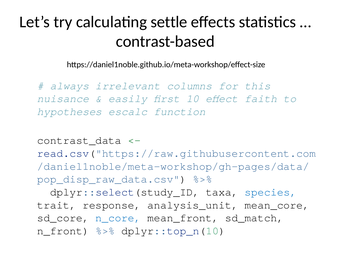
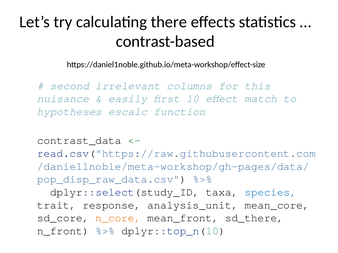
settle: settle -> there
always: always -> second
faith: faith -> match
n_core colour: blue -> orange
sd_match: sd_match -> sd_there
